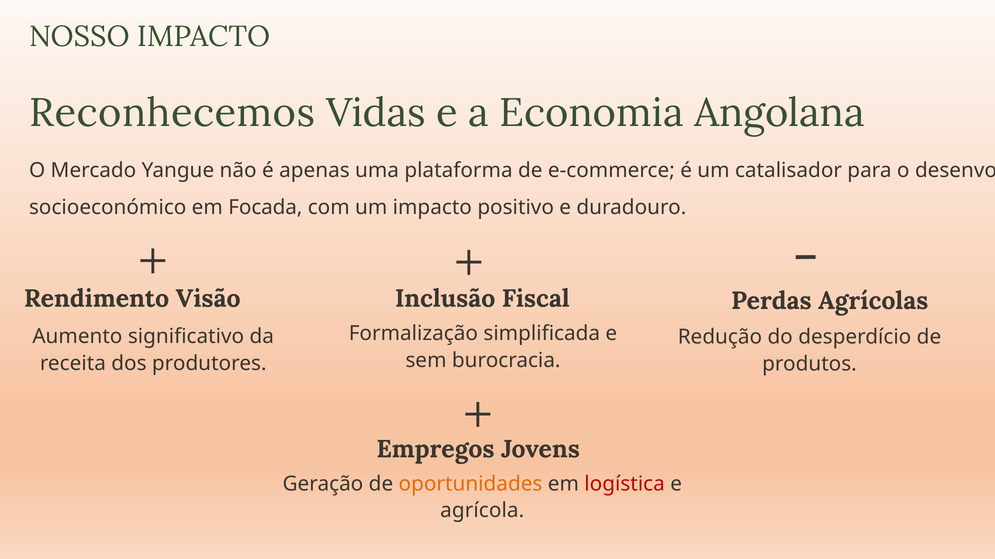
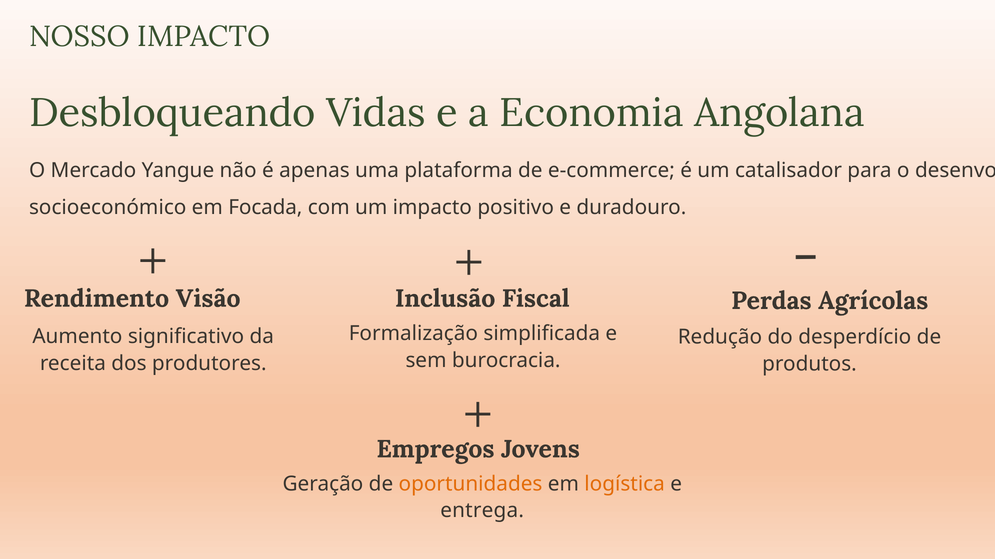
Reconhecemos: Reconhecemos -> Desbloqueando
logística colour: red -> orange
agrícola: agrícola -> entrega
